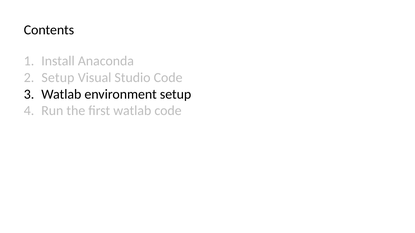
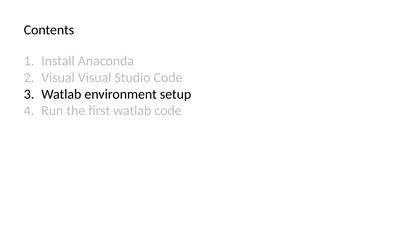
Setup at (58, 78): Setup -> Visual
